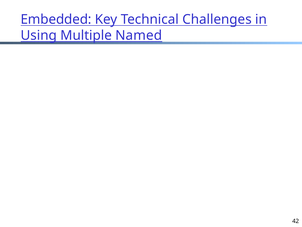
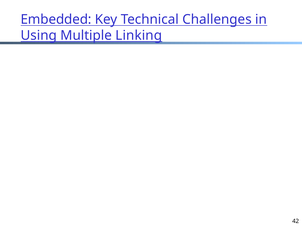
Named: Named -> Linking
